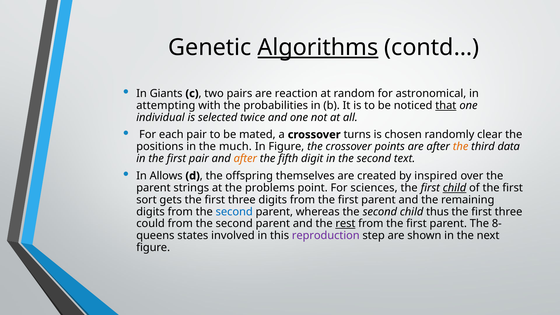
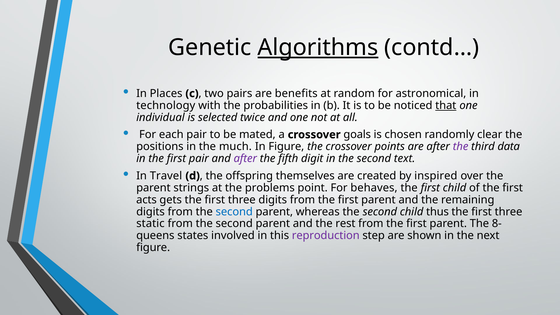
Giants: Giants -> Places
reaction: reaction -> benefits
attempting: attempting -> technology
turns: turns -> goals
the at (461, 147) colour: orange -> purple
after at (245, 159) colour: orange -> purple
Allows: Allows -> Travel
sciences: sciences -> behaves
child at (455, 188) underline: present -> none
sort: sort -> acts
could: could -> static
rest underline: present -> none
